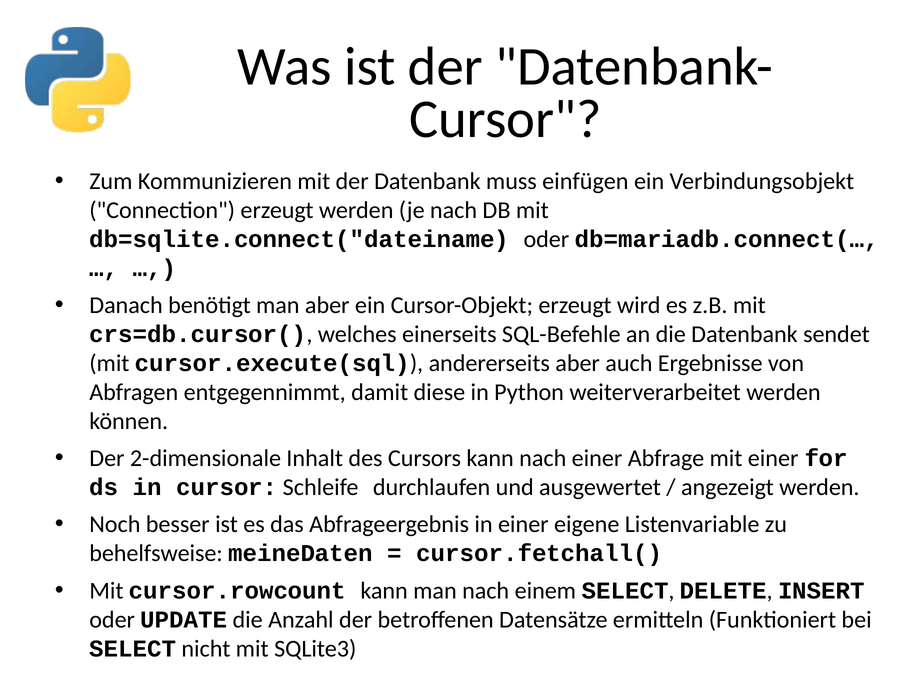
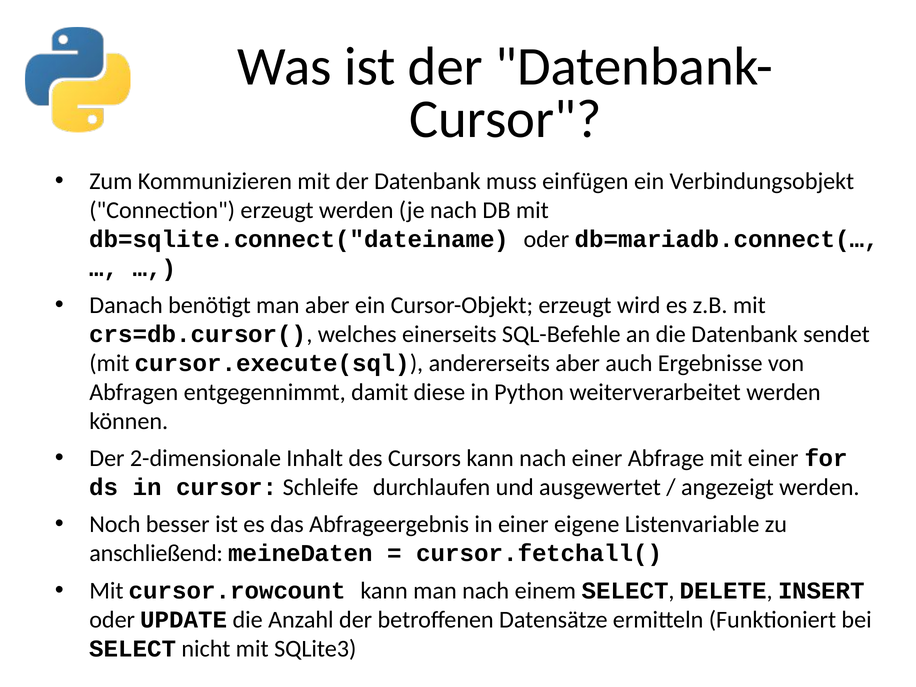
behelfsweise: behelfsweise -> anschließend
